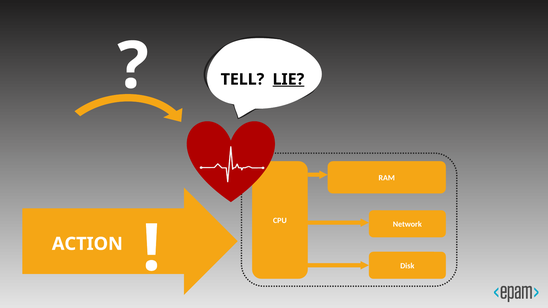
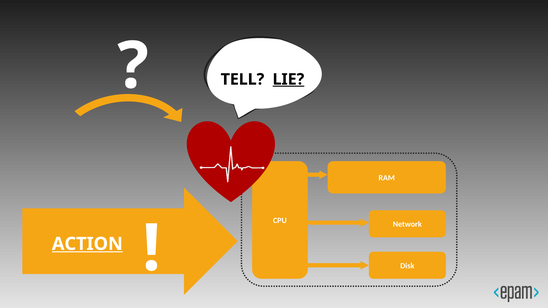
ACTION underline: none -> present
